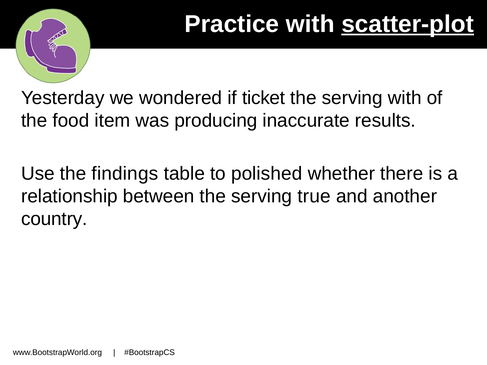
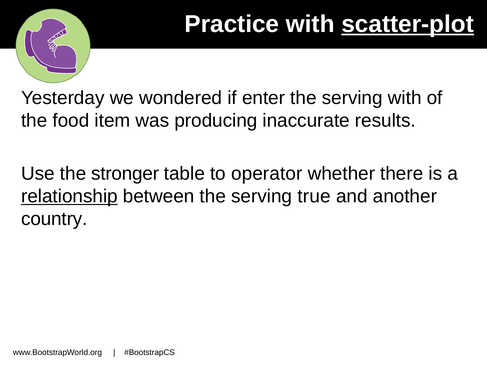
ticket: ticket -> enter
findings: findings -> stronger
polished: polished -> operator
relationship underline: none -> present
